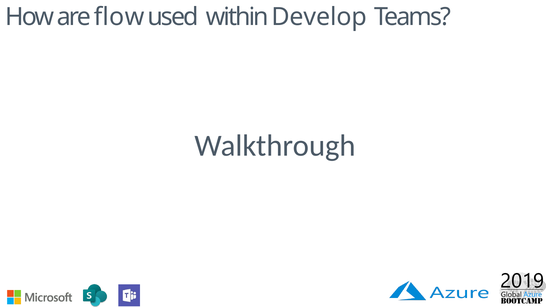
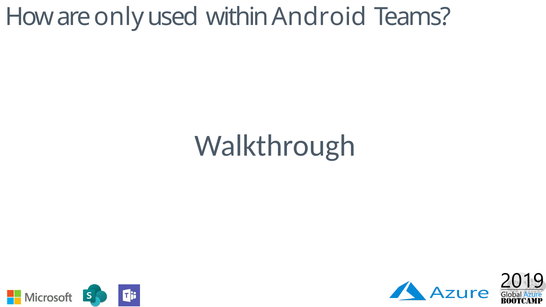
flow: flow -> only
Develop: Develop -> Android
